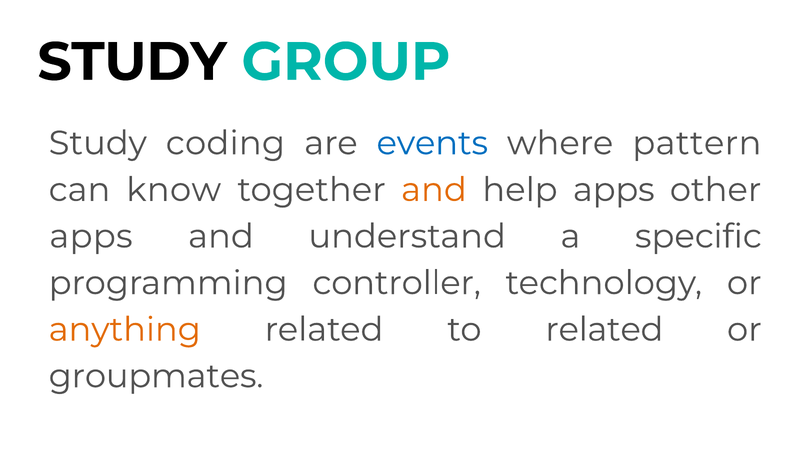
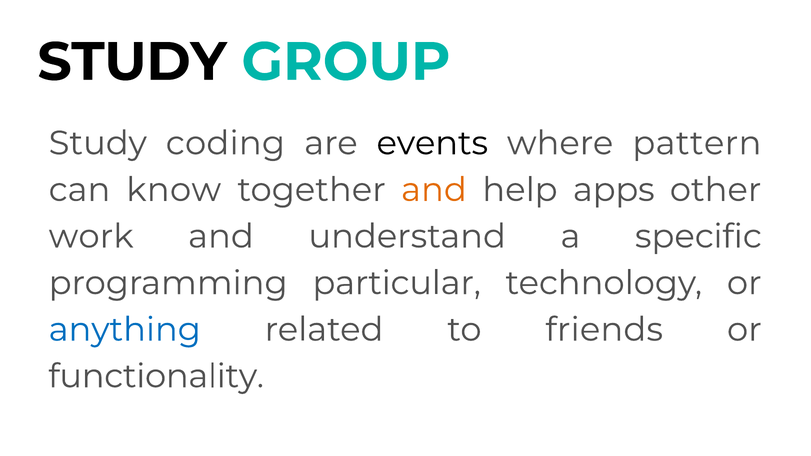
events colour: blue -> black
apps at (91, 236): apps -> work
controller: controller -> particular
anything colour: orange -> blue
to related: related -> friends
groupmates: groupmates -> functionality
